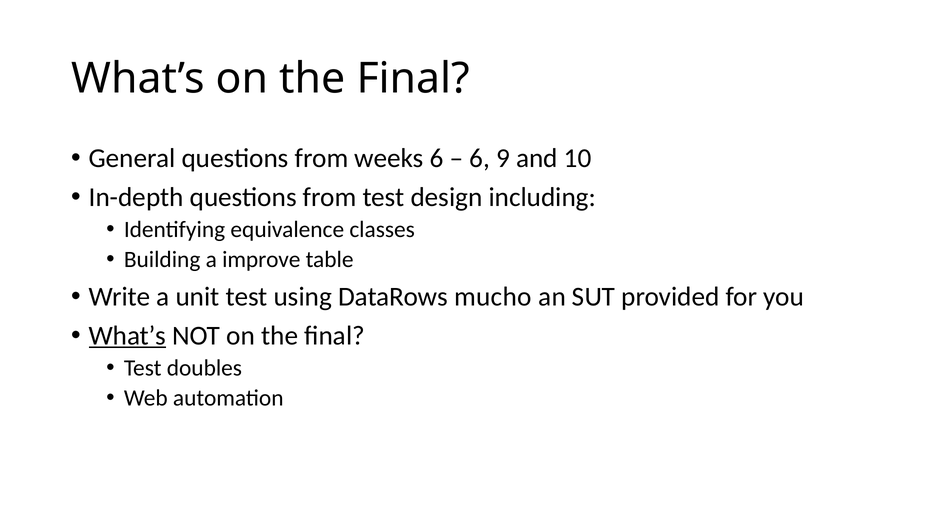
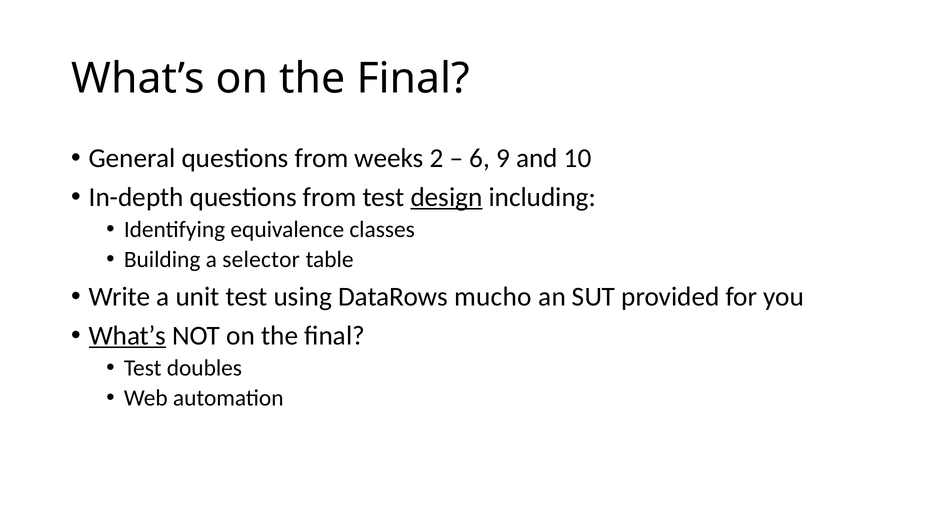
weeks 6: 6 -> 2
design underline: none -> present
improve: improve -> selector
